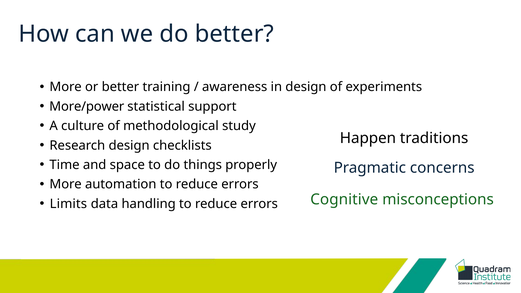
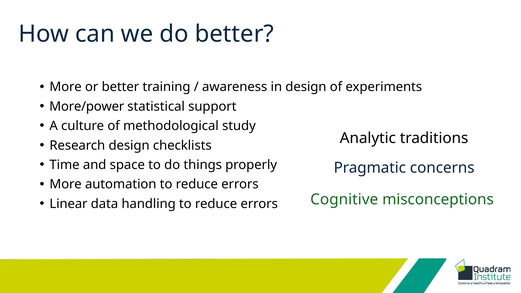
Happen: Happen -> Analytic
Limits: Limits -> Linear
